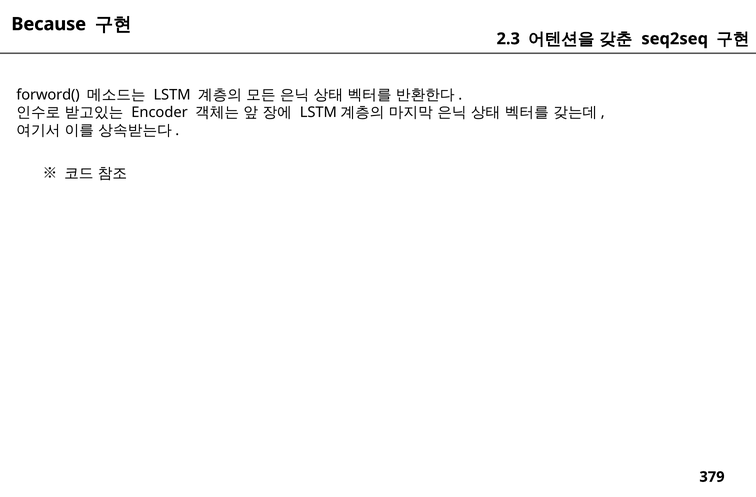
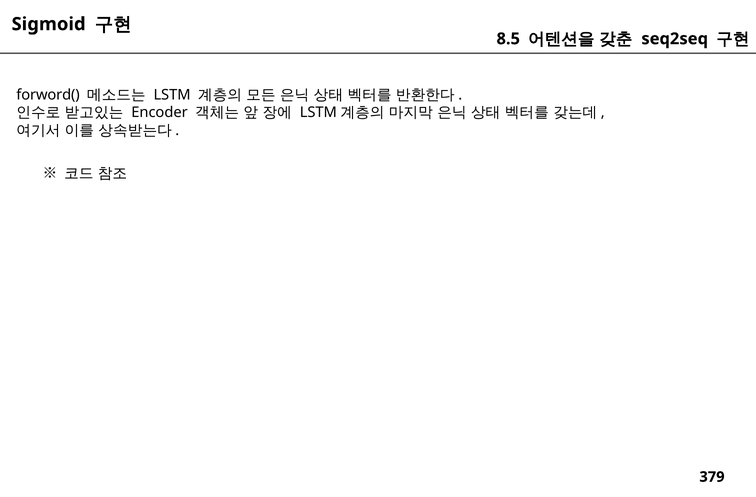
Because: Because -> Sigmoid
2.3: 2.3 -> 8.5
